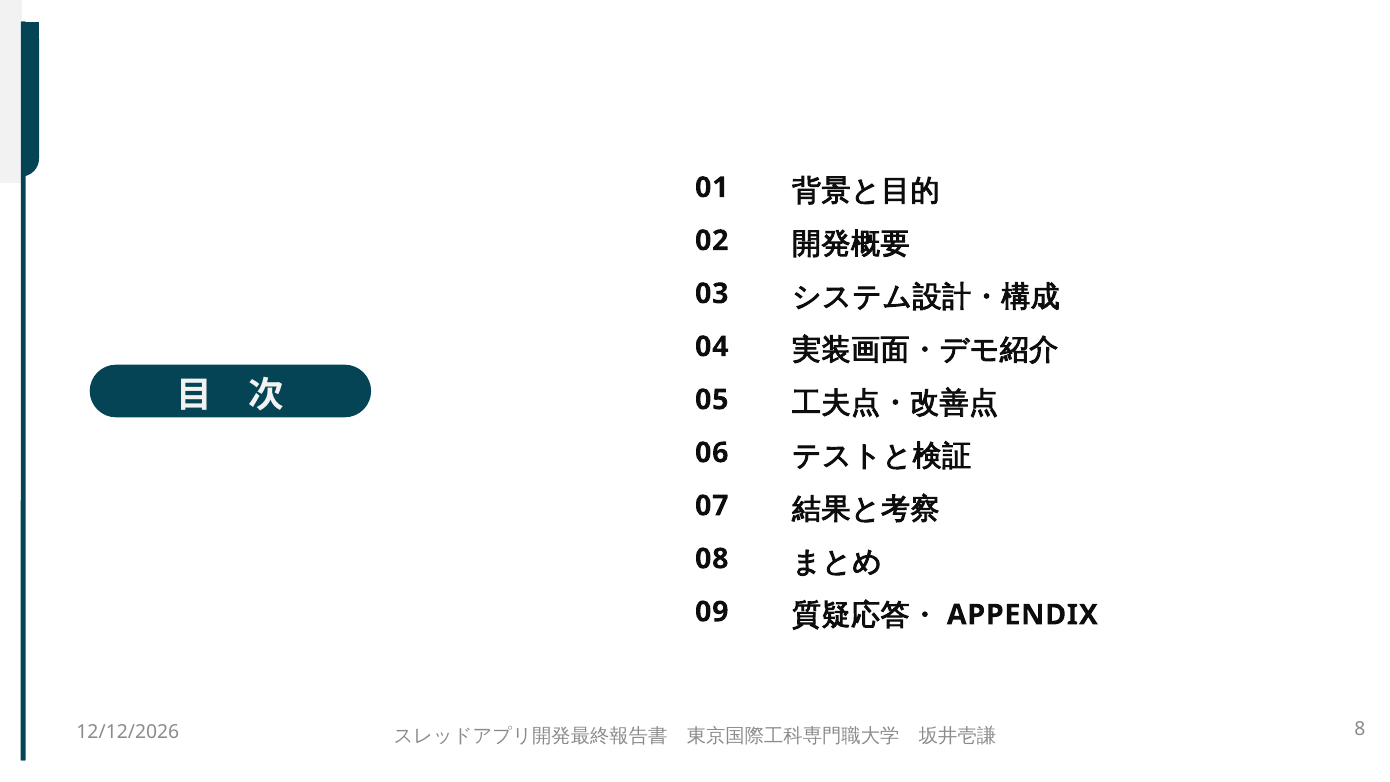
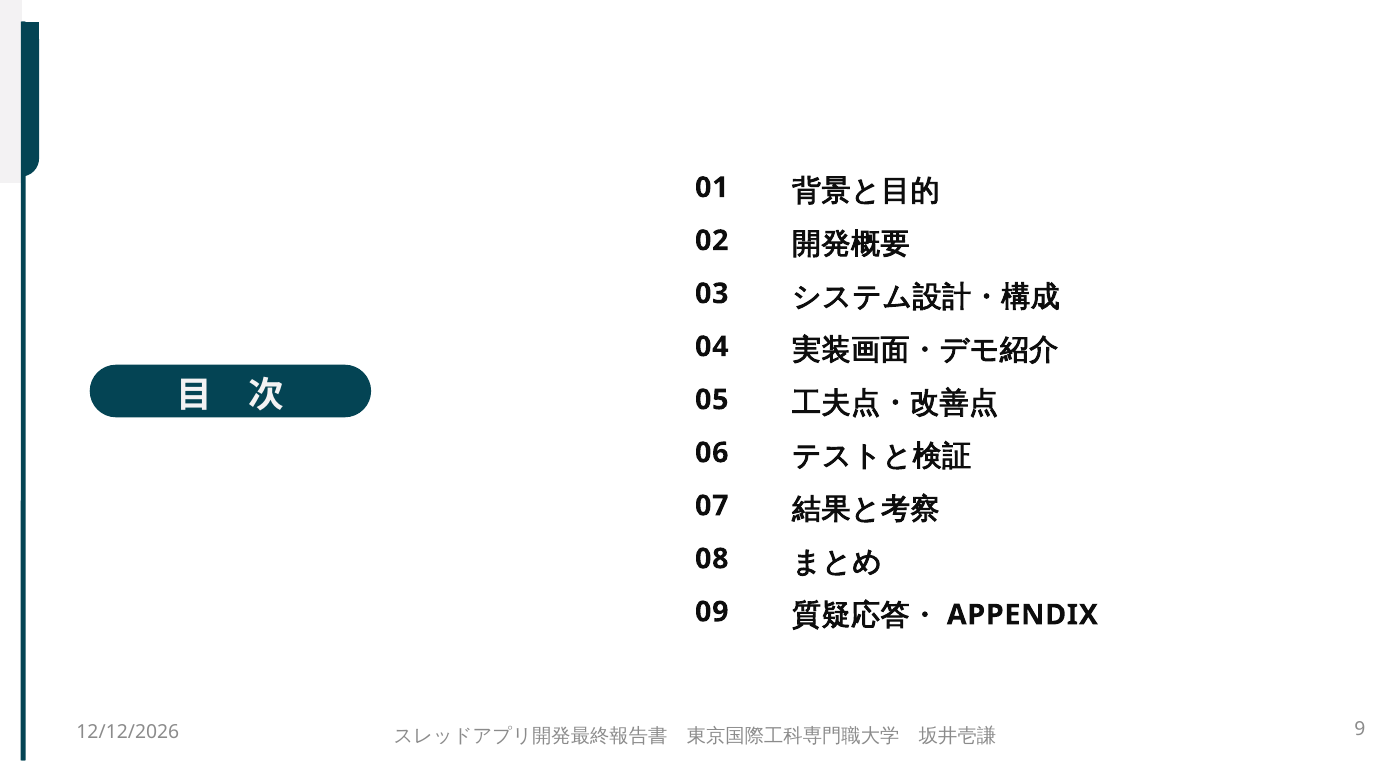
8: 8 -> 9
